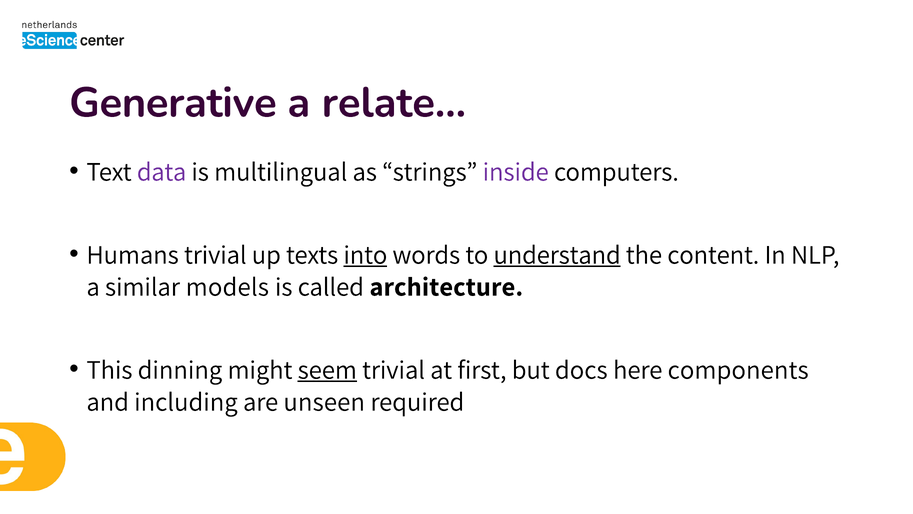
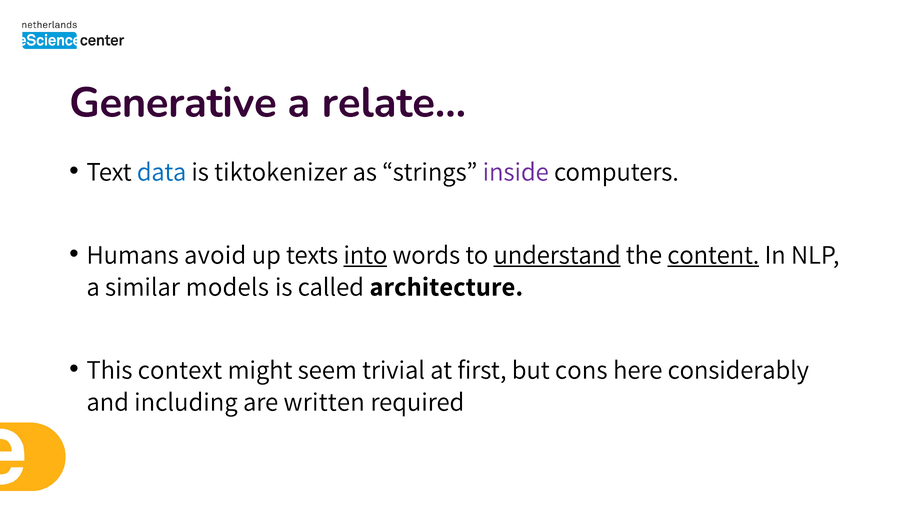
data colour: purple -> blue
multilingual: multilingual -> tiktokenizer
Humans trivial: trivial -> avoid
content underline: none -> present
dinning: dinning -> context
seem underline: present -> none
docs: docs -> cons
components: components -> considerably
unseen: unseen -> written
